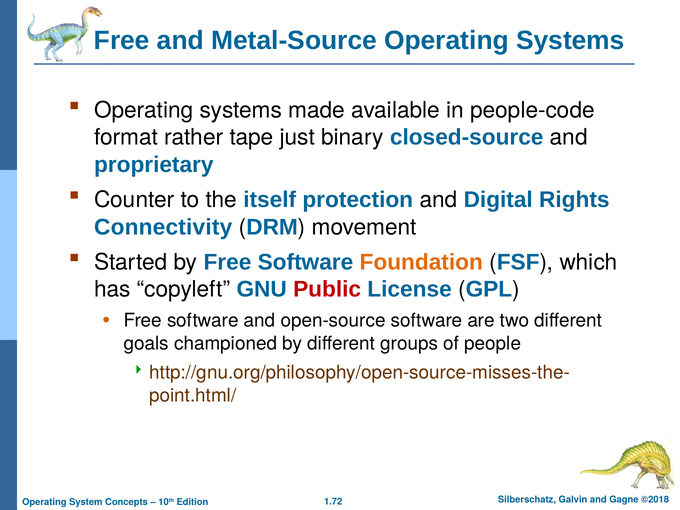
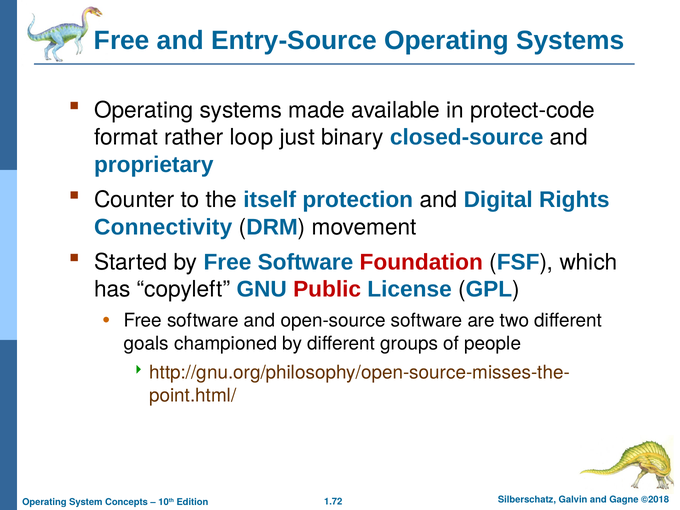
Metal-Source: Metal-Source -> Entry-Source
people-code: people-code -> protect-code
tape: tape -> loop
Foundation colour: orange -> red
